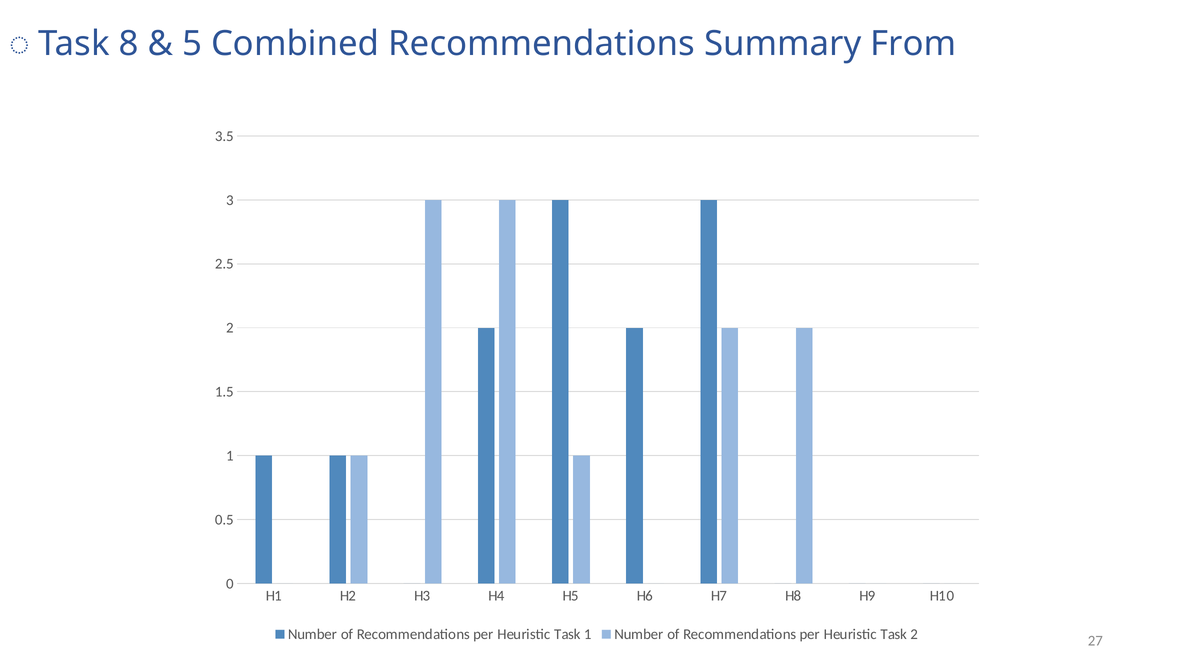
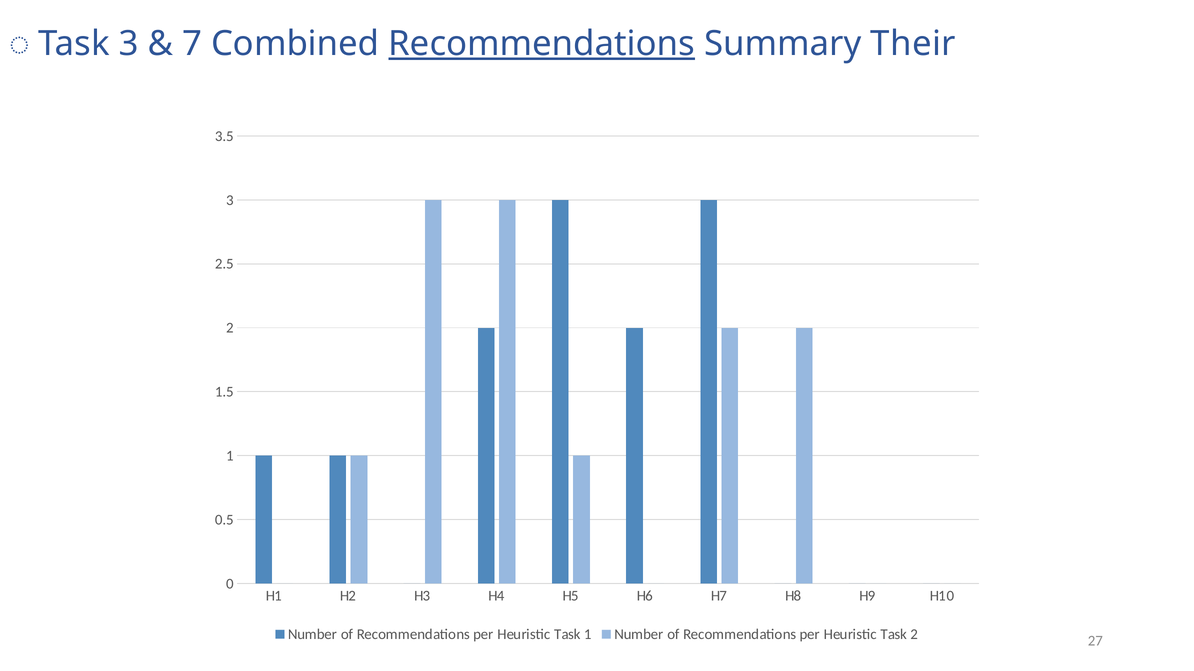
Task 8: 8 -> 3
5: 5 -> 7
Recommendations at (542, 44) underline: none -> present
From: From -> Their
